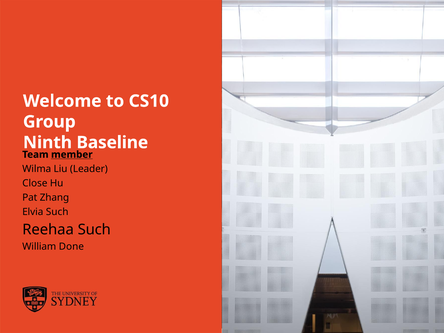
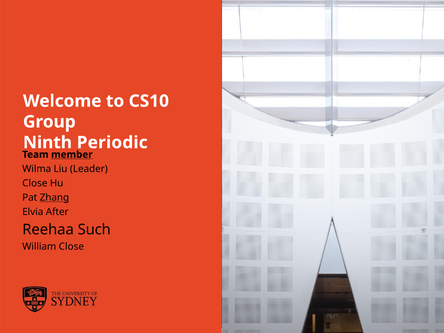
Baseline: Baseline -> Periodic
Zhang underline: none -> present
Elvia Such: Such -> After
William Done: Done -> Close
